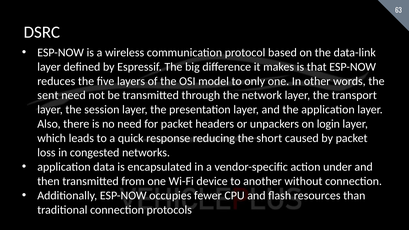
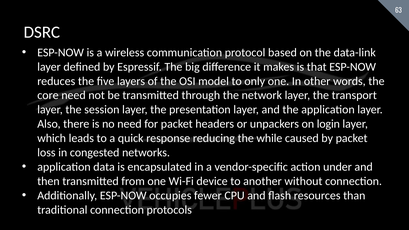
sent: sent -> core
short: short -> while
